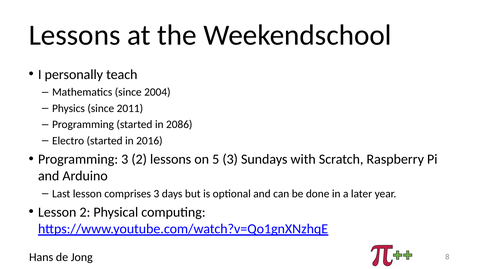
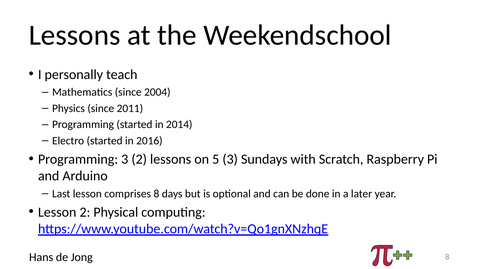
2086: 2086 -> 2014
comprises 3: 3 -> 8
